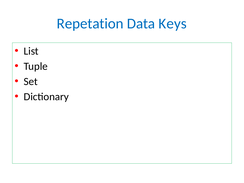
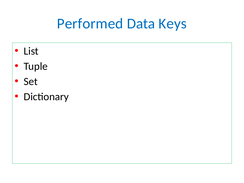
Repetation: Repetation -> Performed
